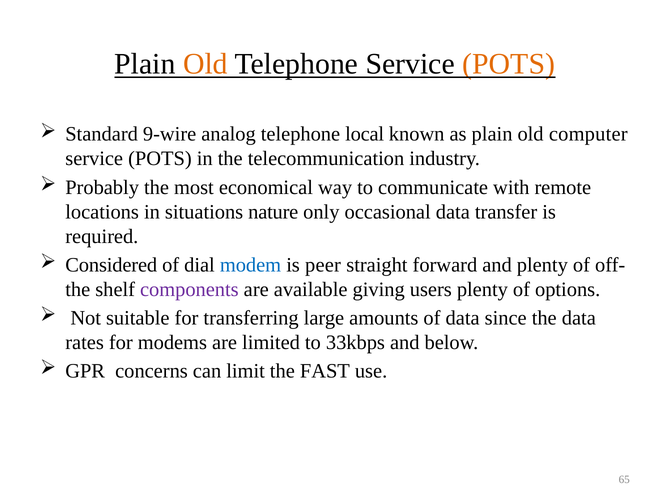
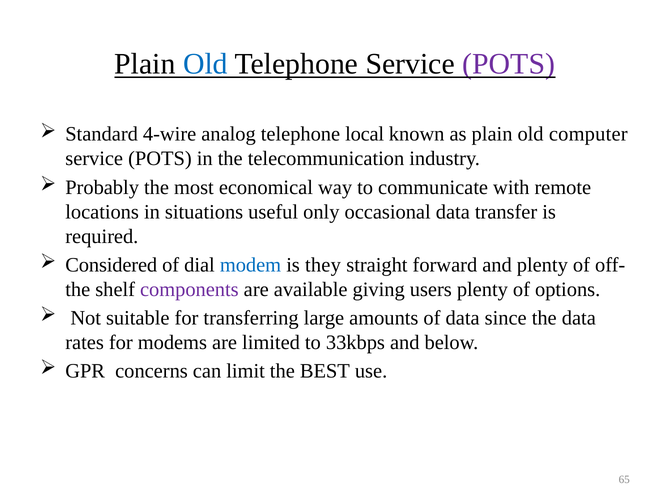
Old at (205, 64) colour: orange -> blue
POTS at (509, 64) colour: orange -> purple
9-wire: 9-wire -> 4-wire
nature: nature -> useful
peer: peer -> they
FAST: FAST -> BEST
